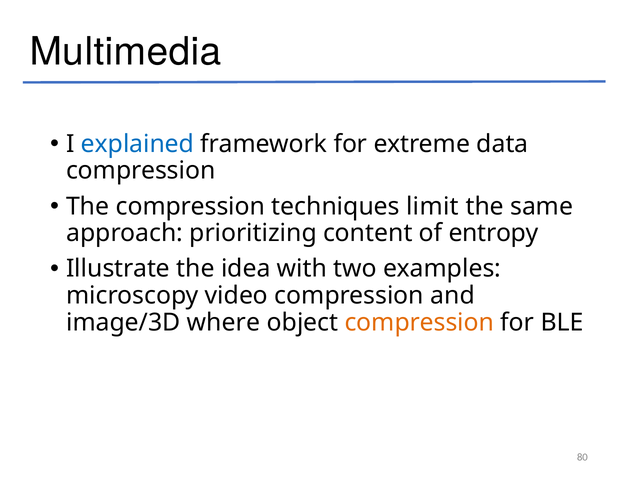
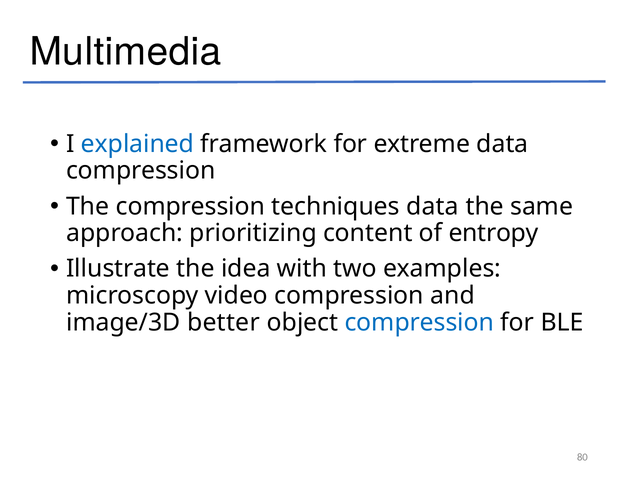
techniques limit: limit -> data
where: where -> better
compression at (419, 322) colour: orange -> blue
